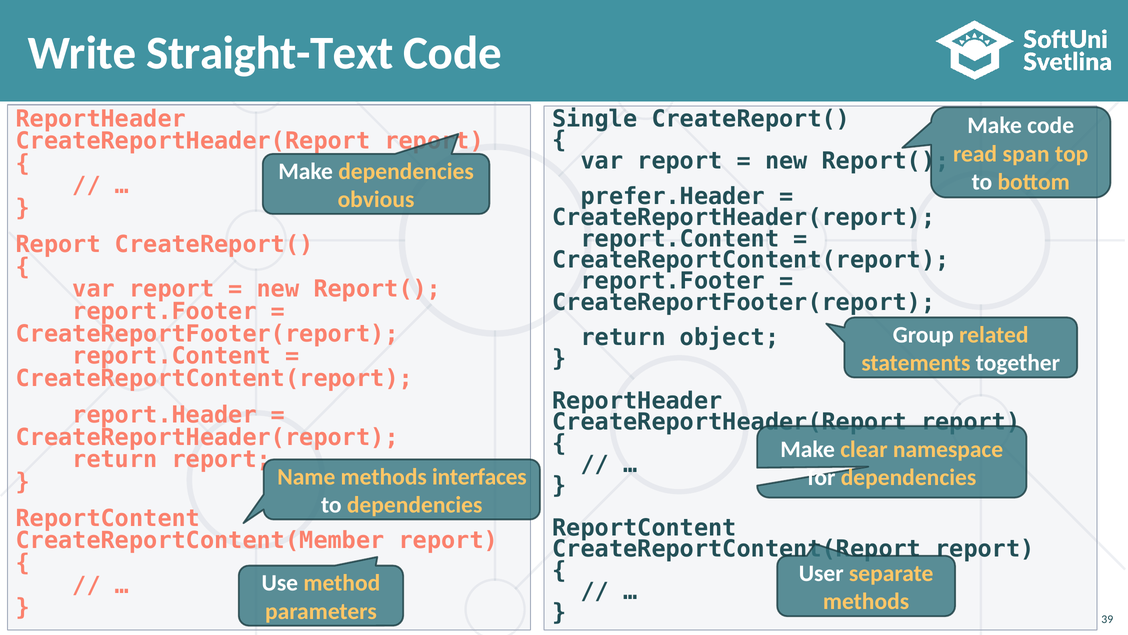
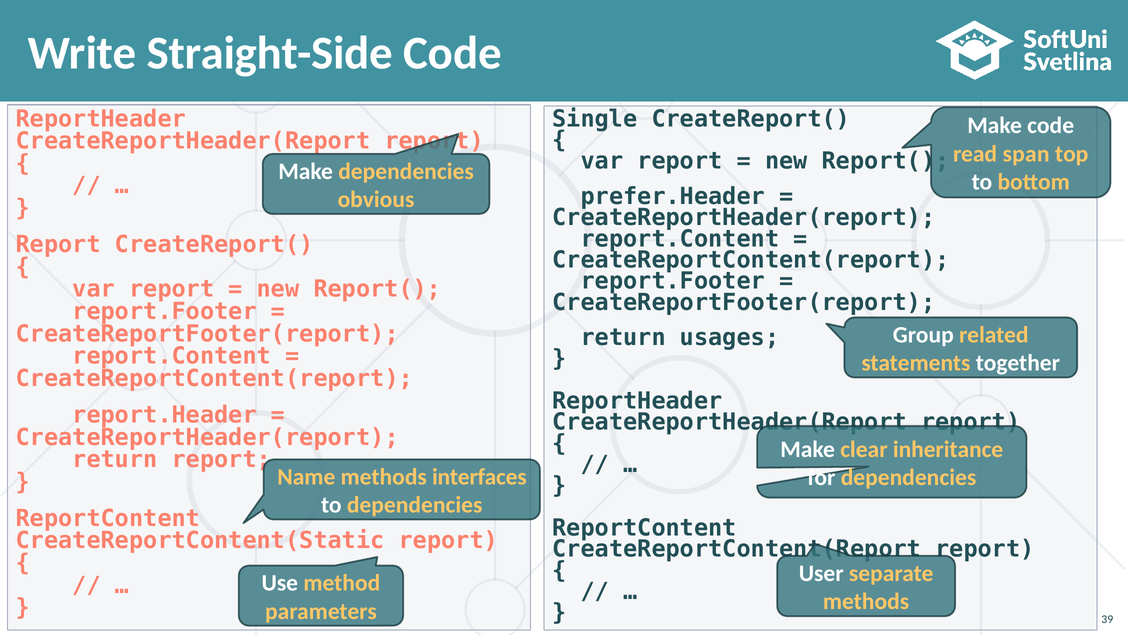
Straight-Text: Straight-Text -> Straight-Side
object: object -> usages
namespace: namespace -> inheritance
CreateReportContent(Member: CreateReportContent(Member -> CreateReportContent(Static
